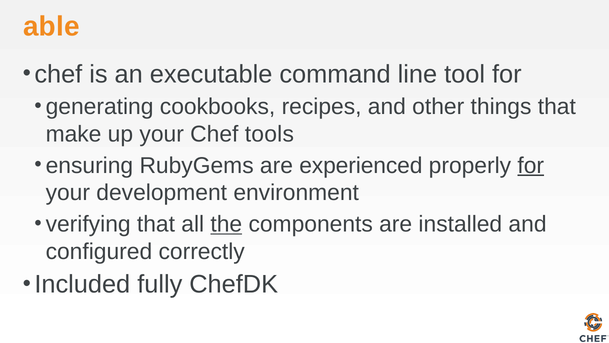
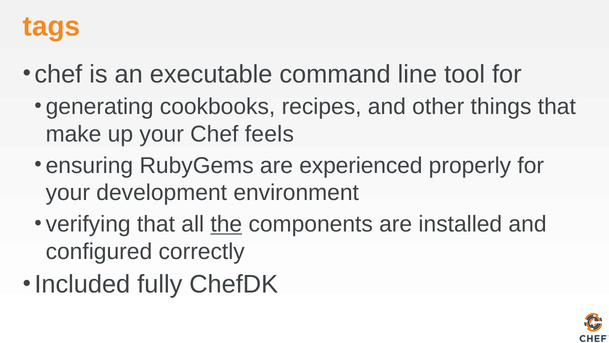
able: able -> tags
tools: tools -> feels
for at (531, 165) underline: present -> none
